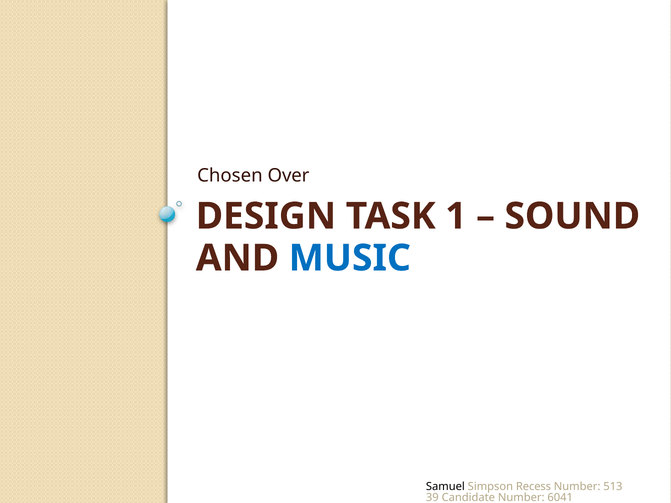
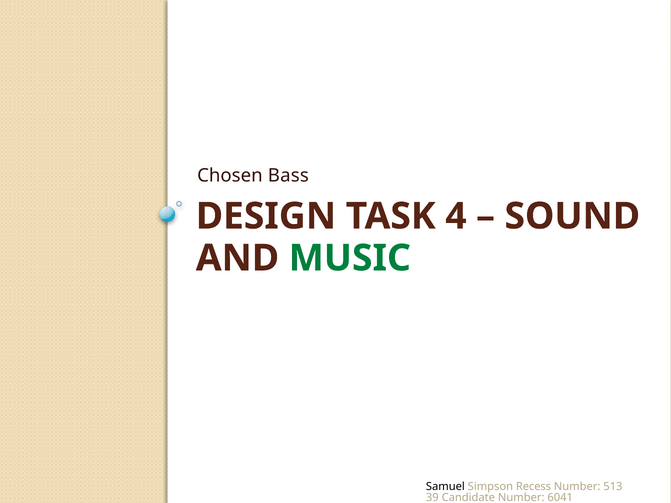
Over: Over -> Bass
1: 1 -> 4
MUSIC colour: blue -> green
